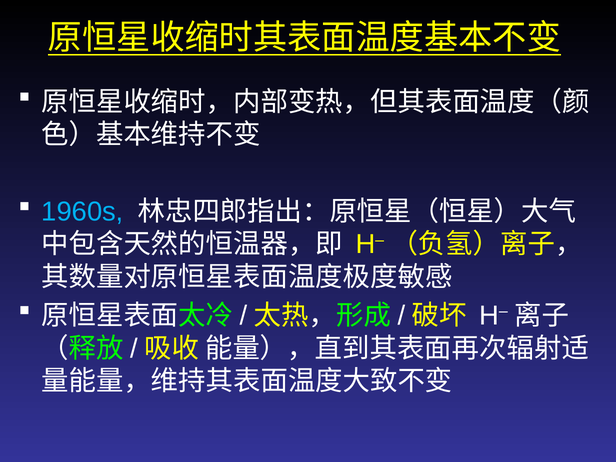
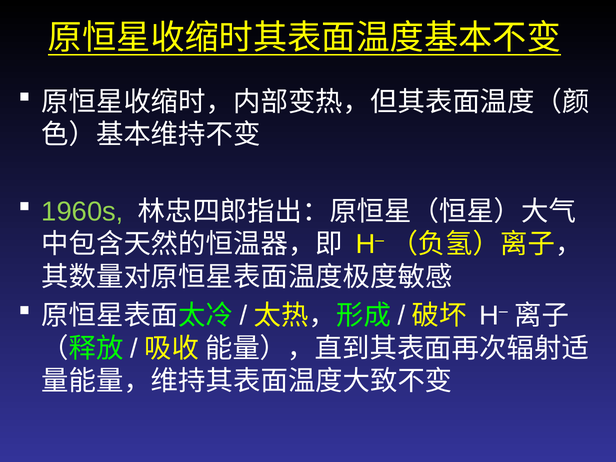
1960s colour: light blue -> light green
